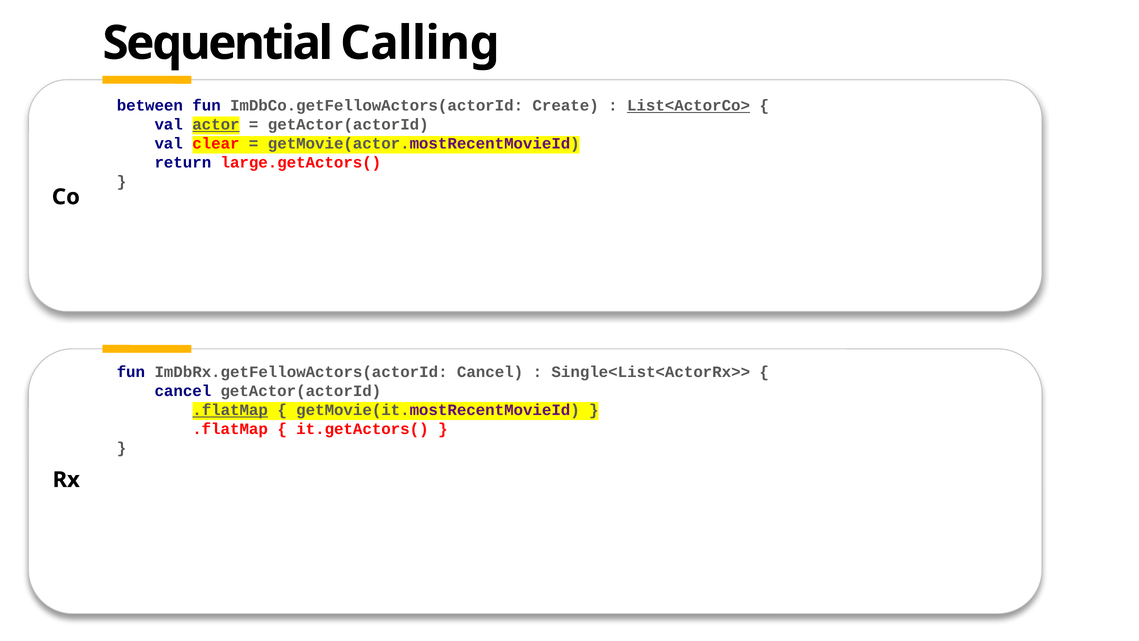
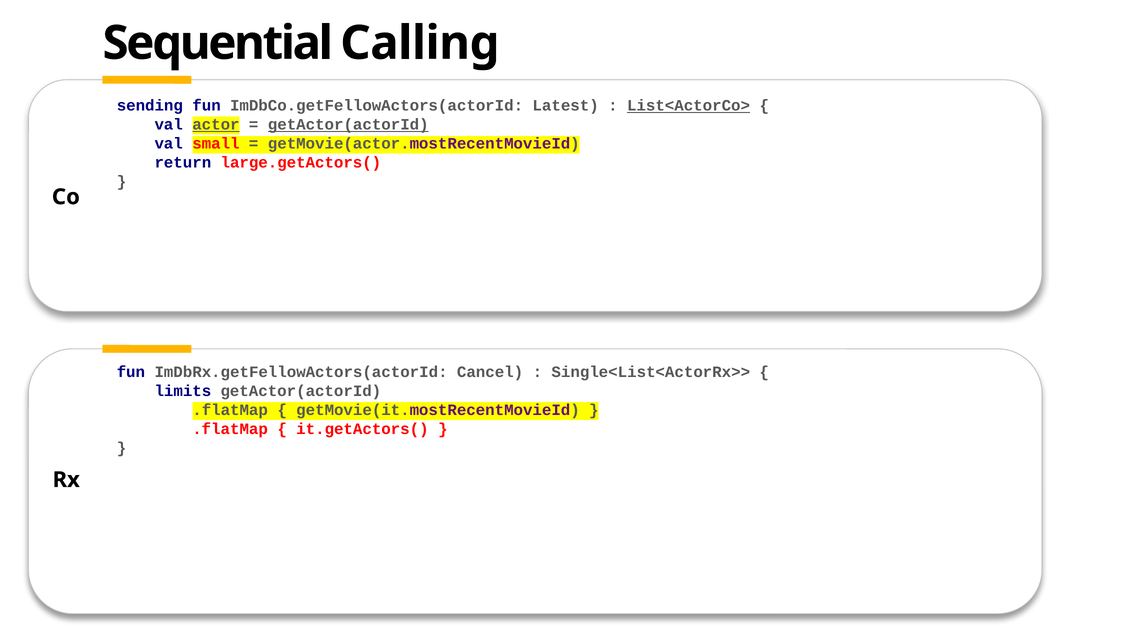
between: between -> sending
Create: Create -> Latest
getActor(actorId at (348, 125) underline: none -> present
clear: clear -> small
cancel at (183, 391): cancel -> limits
.flatMap at (230, 410) underline: present -> none
